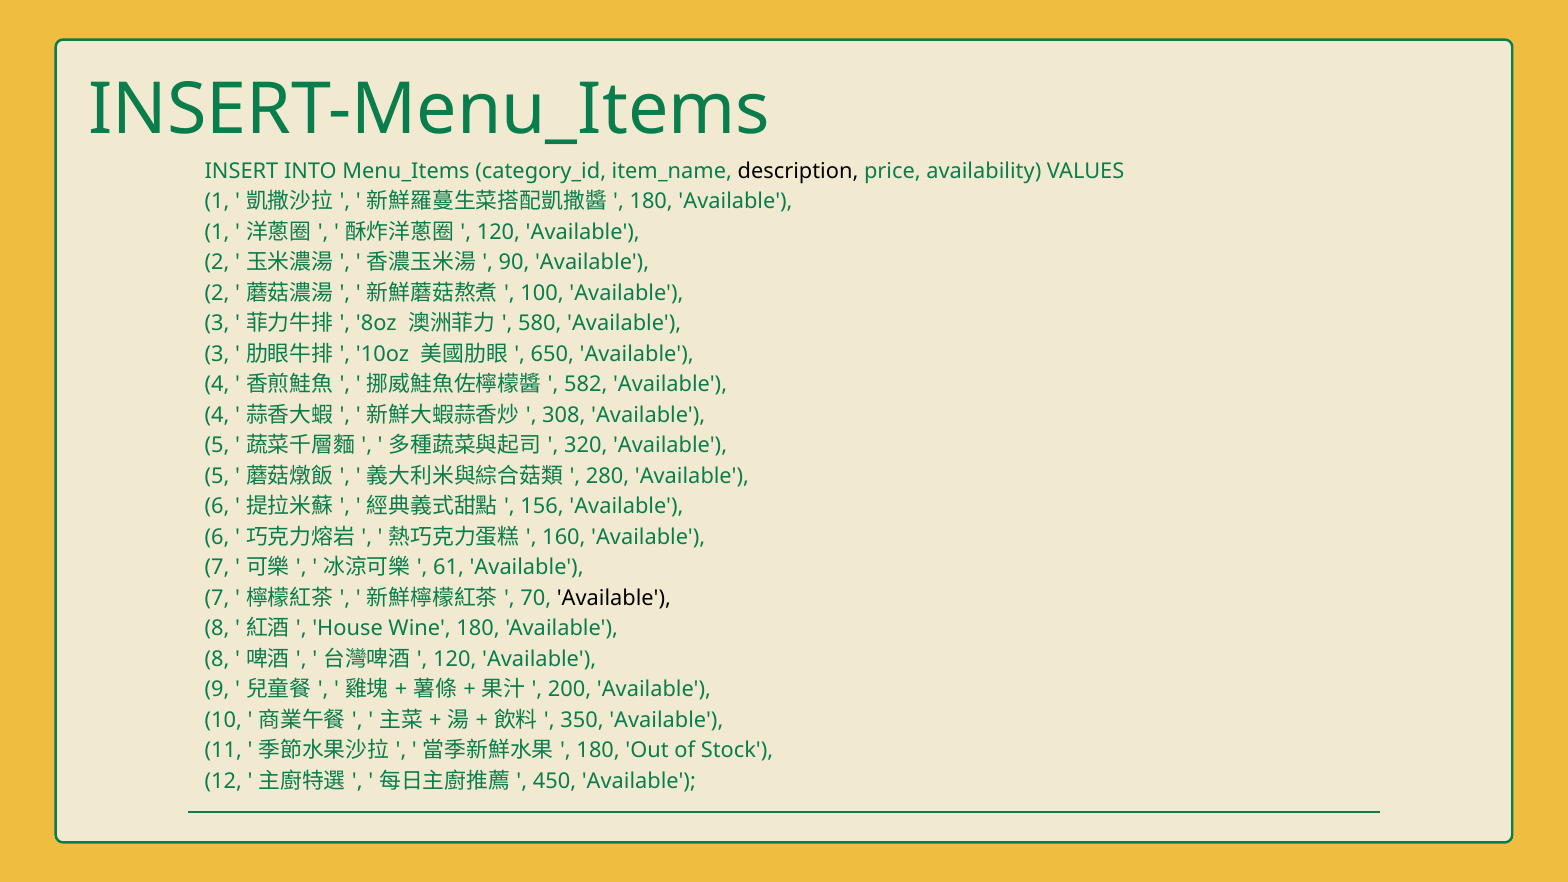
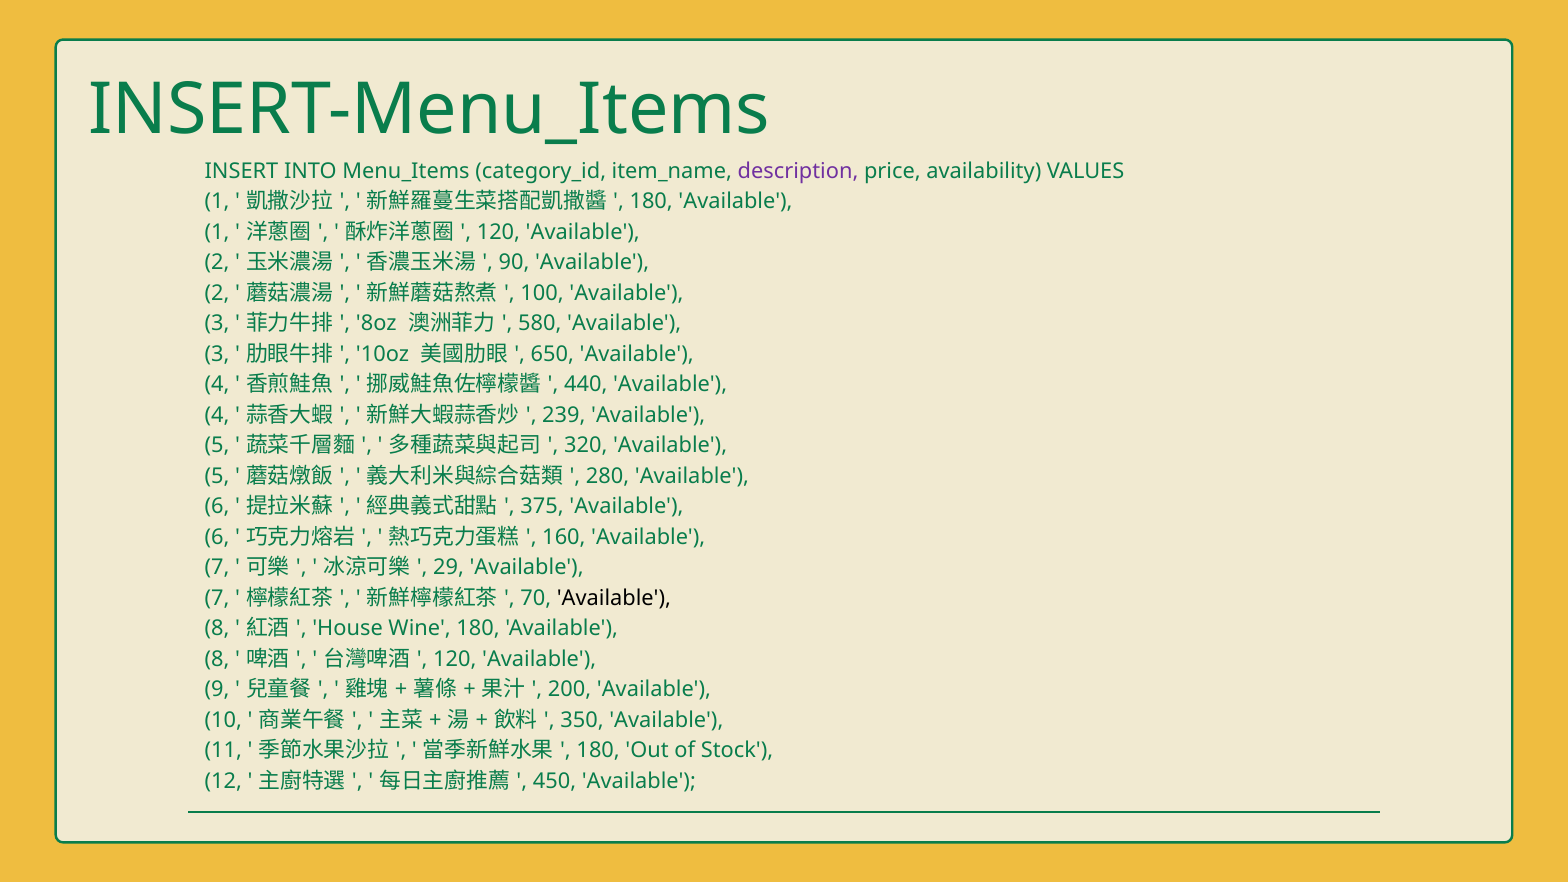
description colour: black -> purple
582: 582 -> 440
308: 308 -> 239
156: 156 -> 375
61: 61 -> 29
